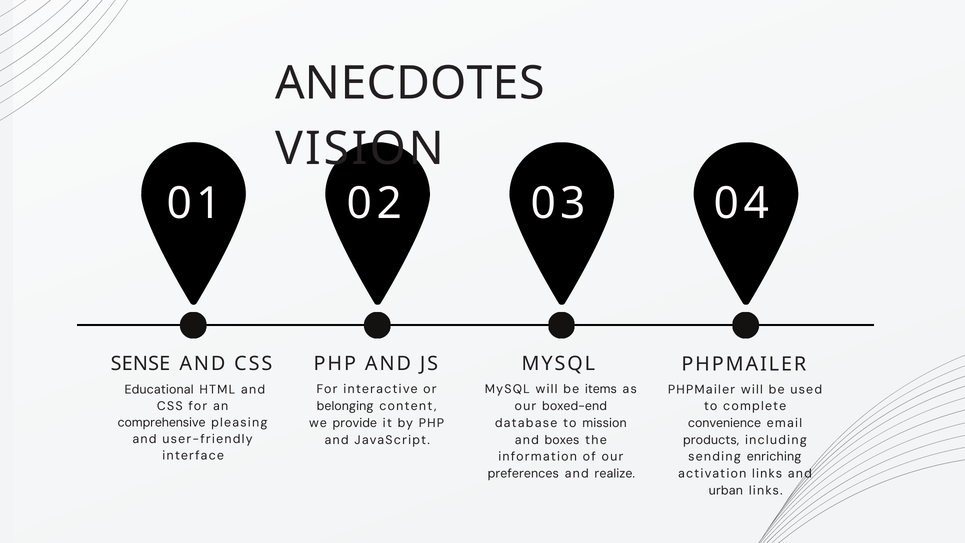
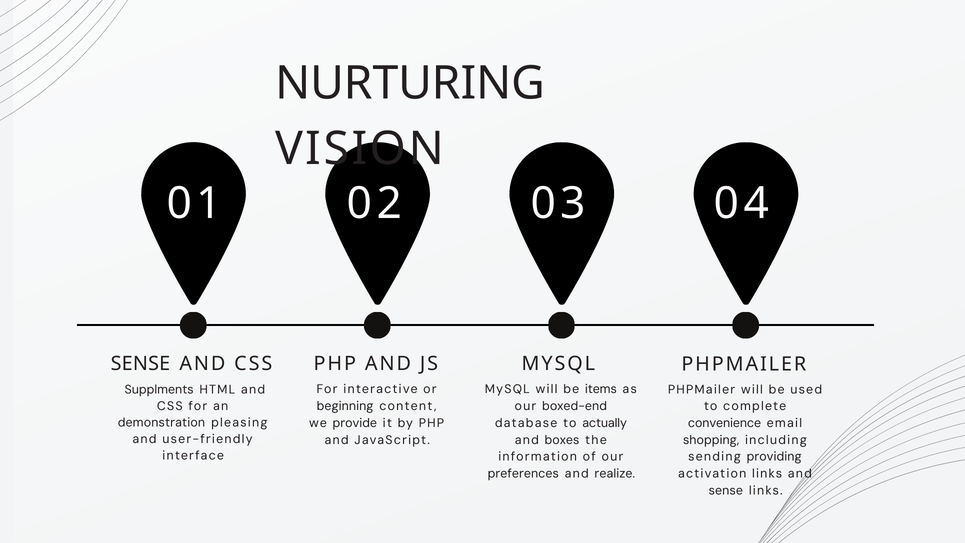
ANECDOTES: ANECDOTES -> NURTURING
Educational: Educational -> Supplments
belonging: belonging -> beginning
comprehensive: comprehensive -> demonstration
mission: mission -> actually
products: products -> shopping
enriching: enriching -> providing
urban at (726, 490): urban -> sense
